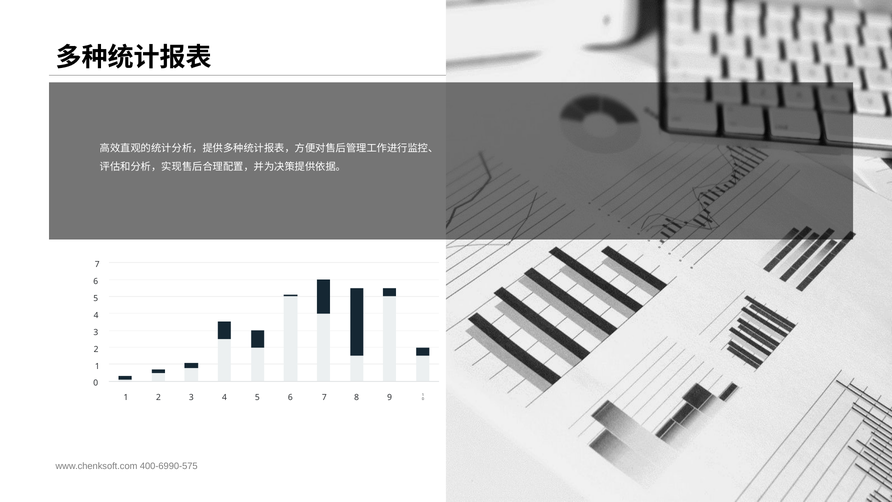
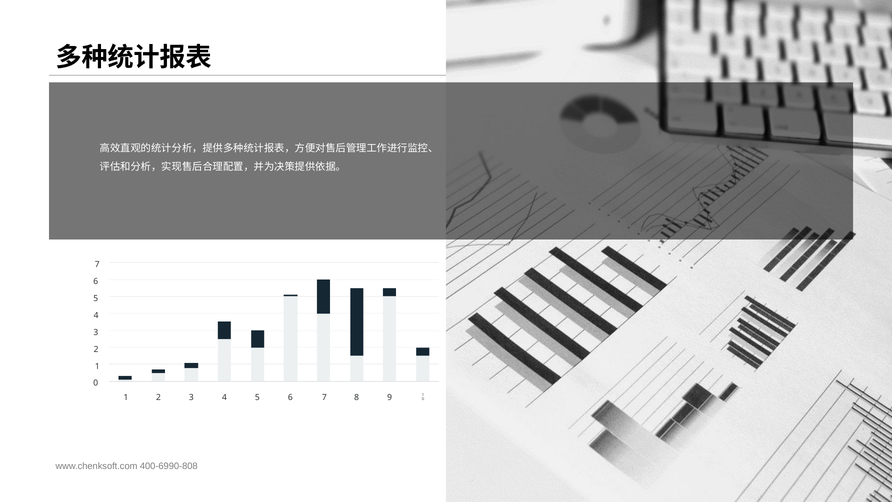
400-6990-575: 400-6990-575 -> 400-6990-808
